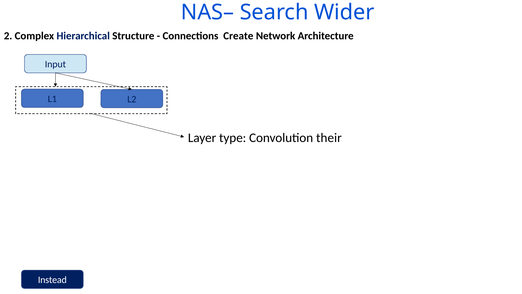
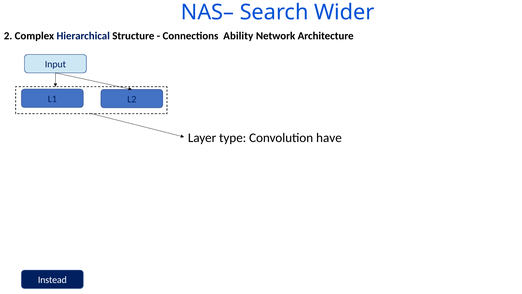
Create: Create -> Ability
their: their -> have
